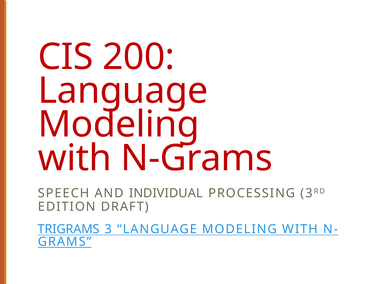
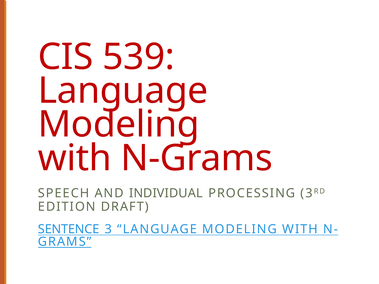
200: 200 -> 539
TRIGRAMS: TRIGRAMS -> SENTENCE
